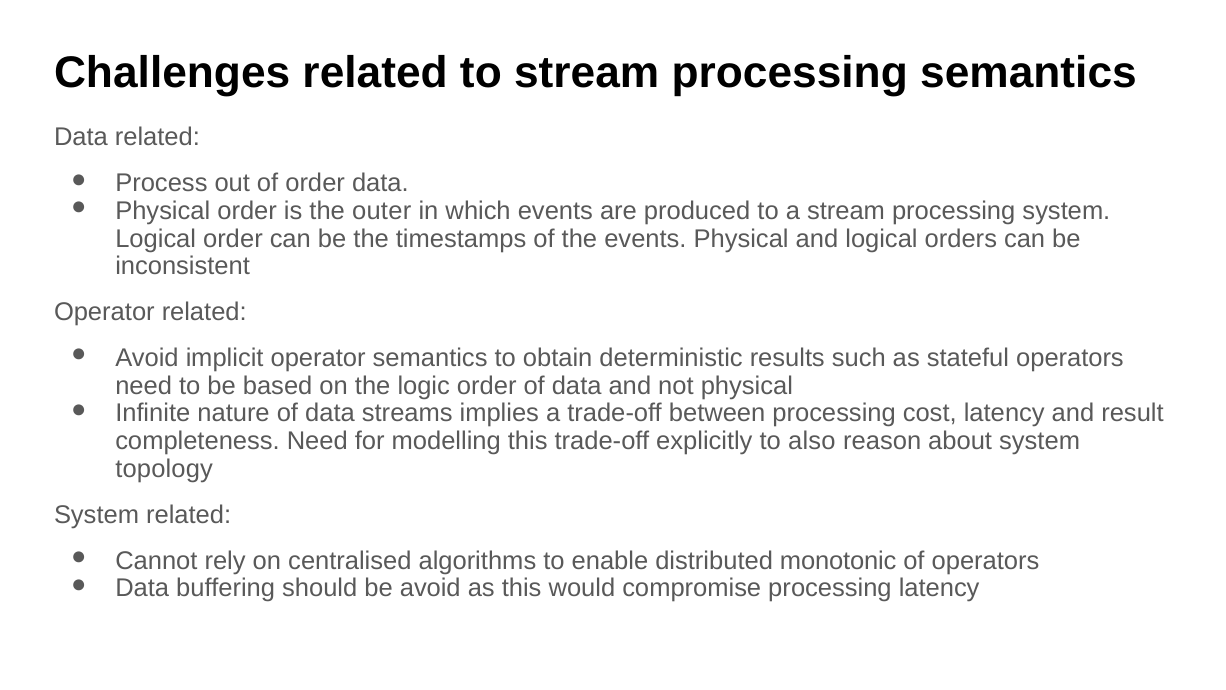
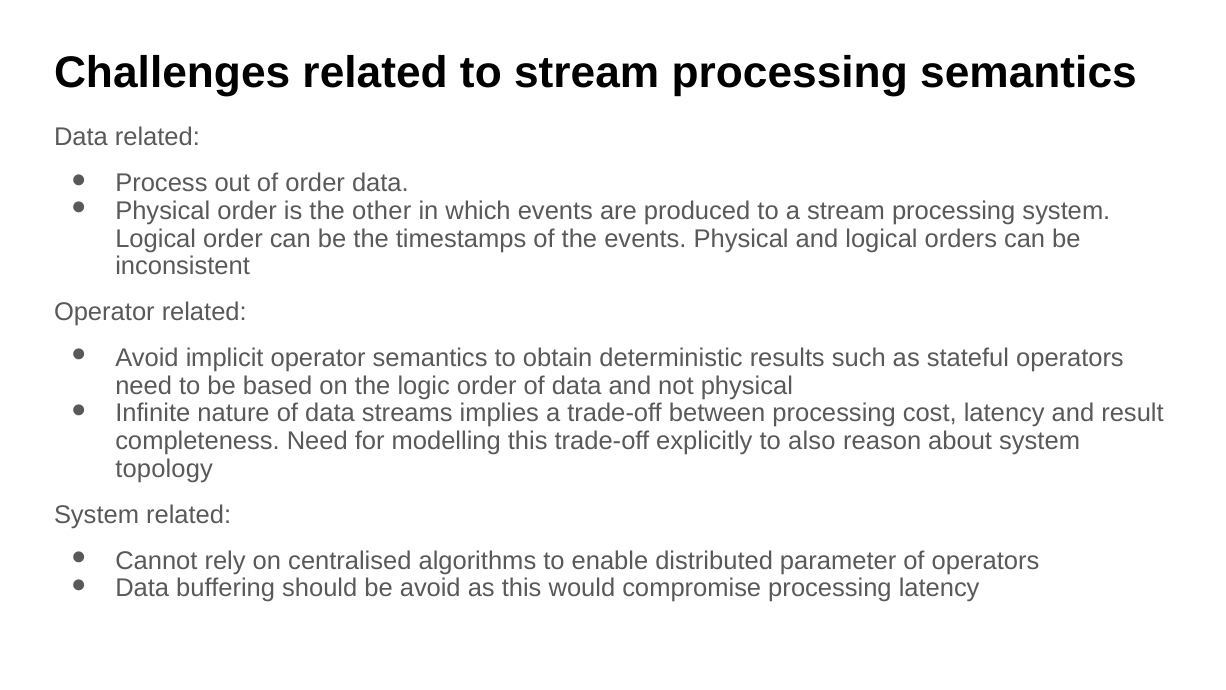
outer: outer -> other
monotonic: monotonic -> parameter
